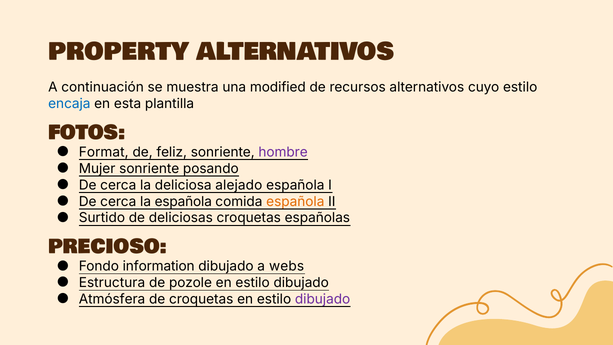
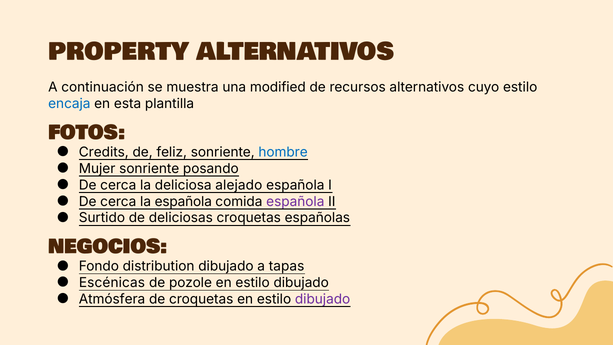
Format: Format -> Credits
hombre colour: purple -> blue
española at (295, 201) colour: orange -> purple
PRECIOSO: PRECIOSO -> NEGOCIOS
information: information -> distribution
webs: webs -> tapas
Estructura: Estructura -> Escénicas
